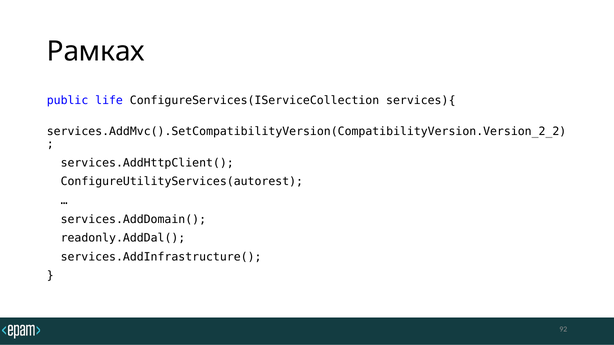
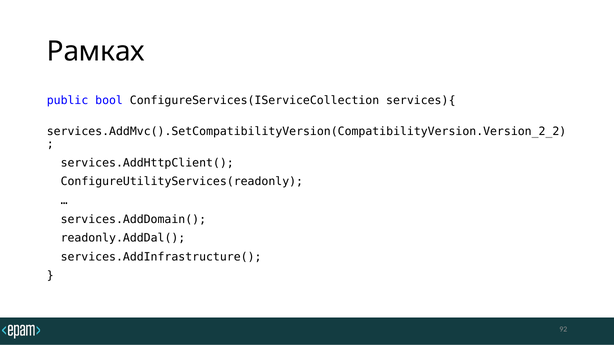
life: life -> bool
ConfigureUtilityServices(autorest: ConfigureUtilityServices(autorest -> ConfigureUtilityServices(readonly
